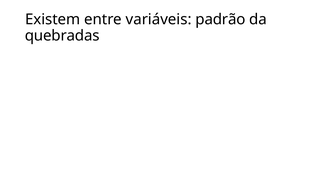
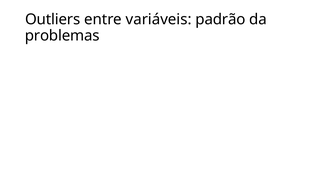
Existem: Existem -> Outliers
quebradas: quebradas -> problemas
